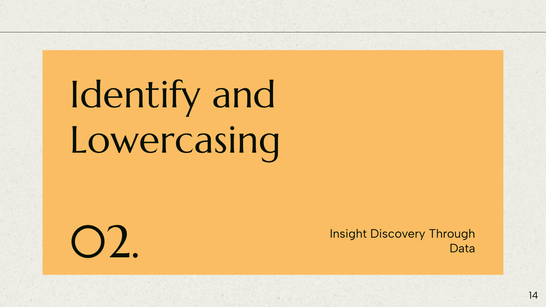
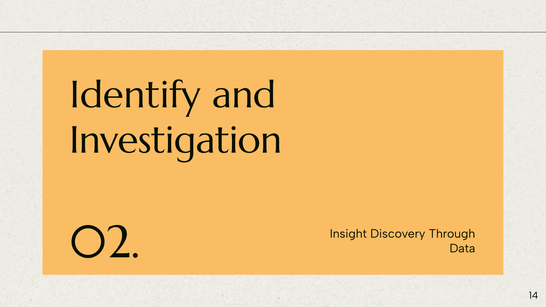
Lowercasing: Lowercasing -> Investigation
